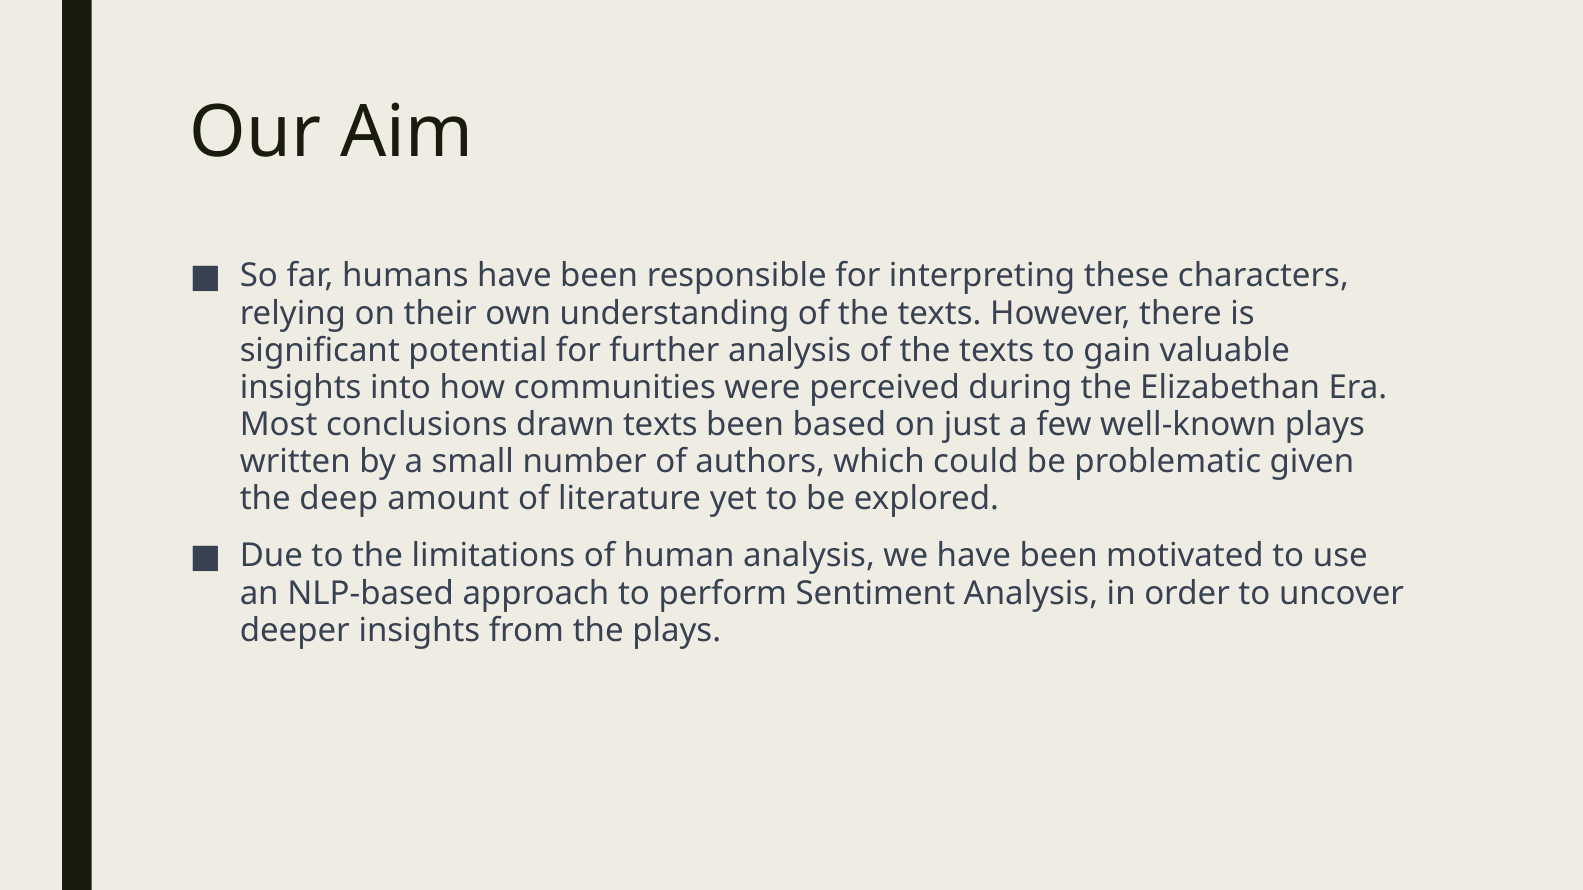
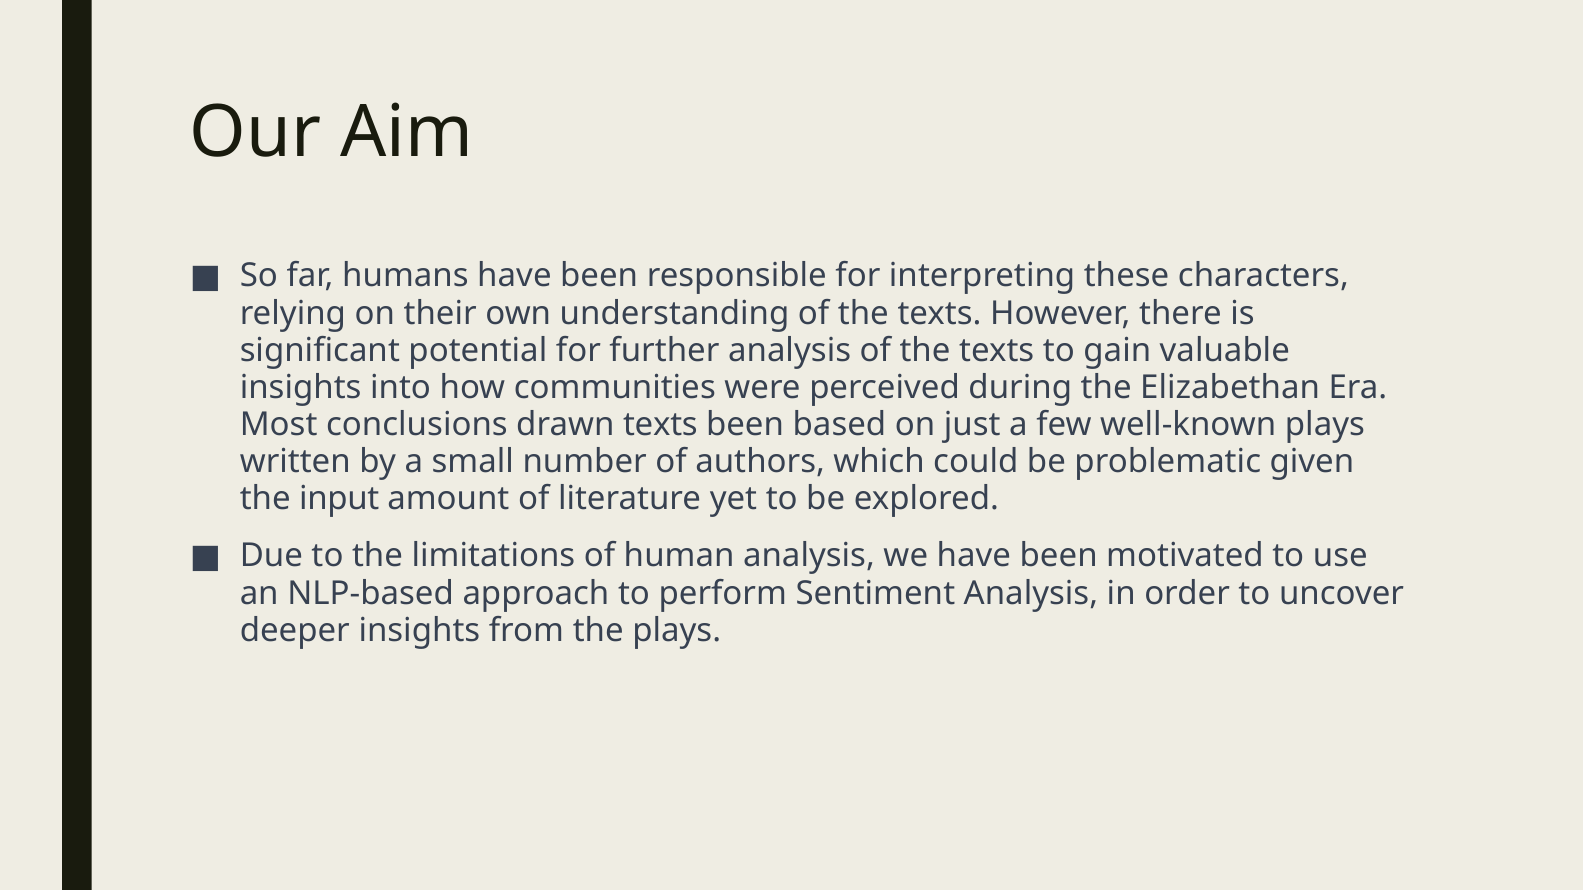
deep: deep -> input
